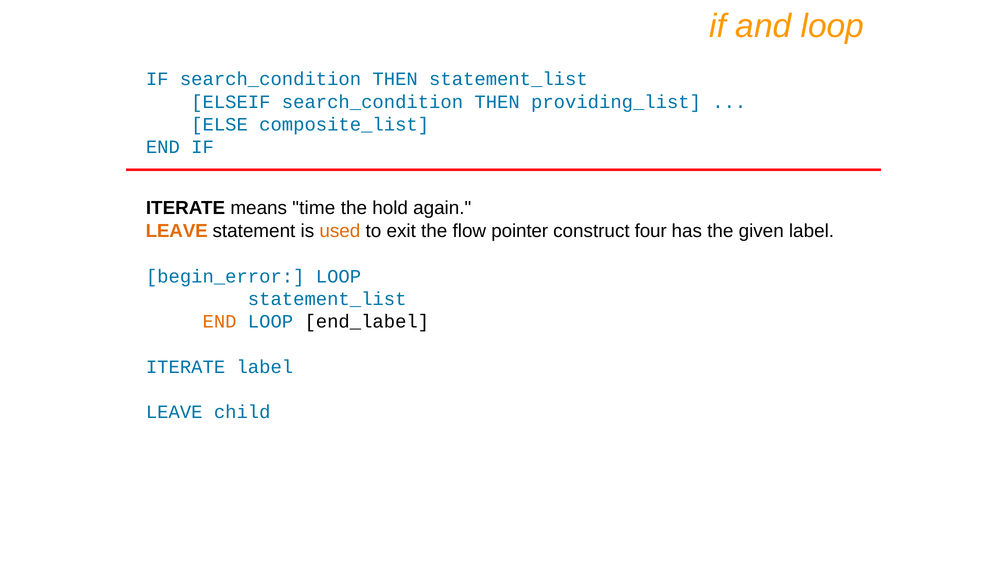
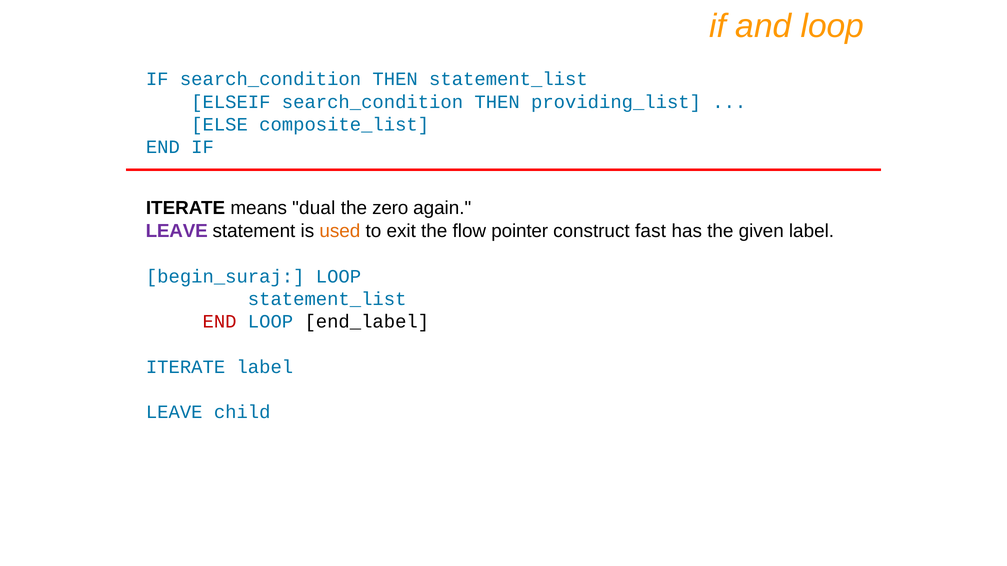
time: time -> dual
hold: hold -> zero
LEAVE at (177, 231) colour: orange -> purple
four: four -> fast
begin_error: begin_error -> begin_suraj
END at (220, 322) colour: orange -> red
